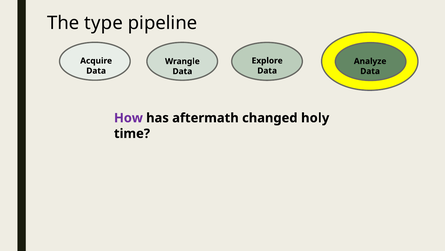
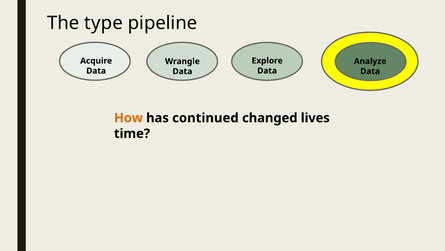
How colour: purple -> orange
aftermath: aftermath -> continued
holy: holy -> lives
